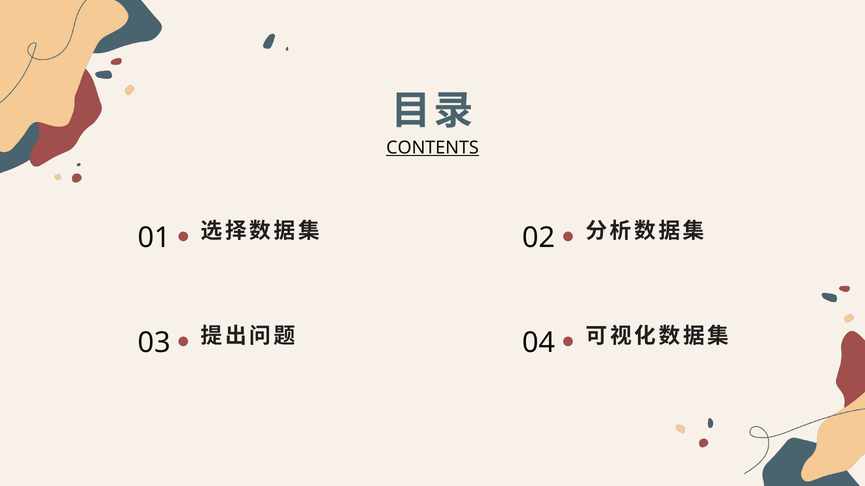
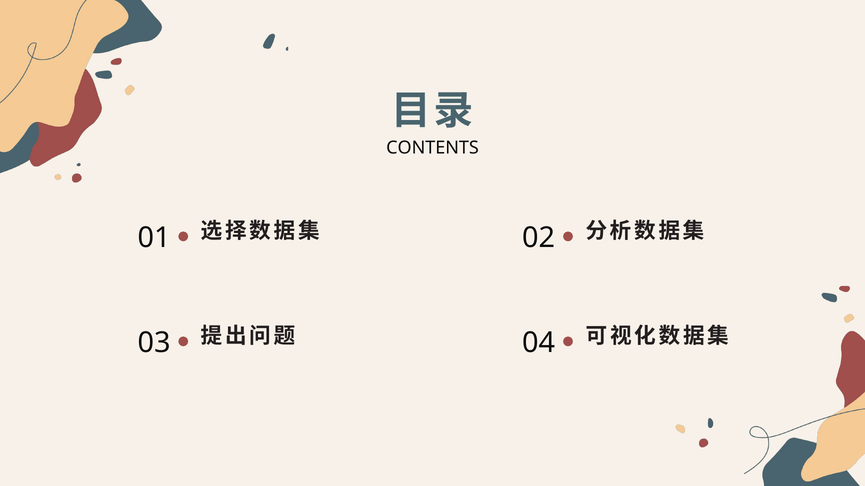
CONTENTS underline: present -> none
